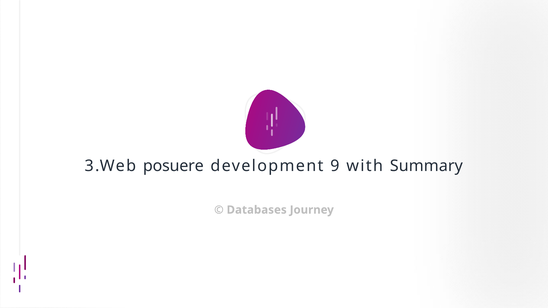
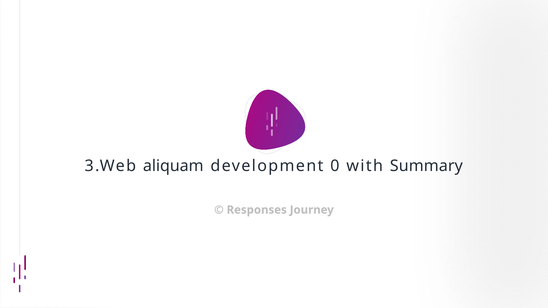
posuere: posuere -> aliquam
9: 9 -> 0
Databases: Databases -> Responses
